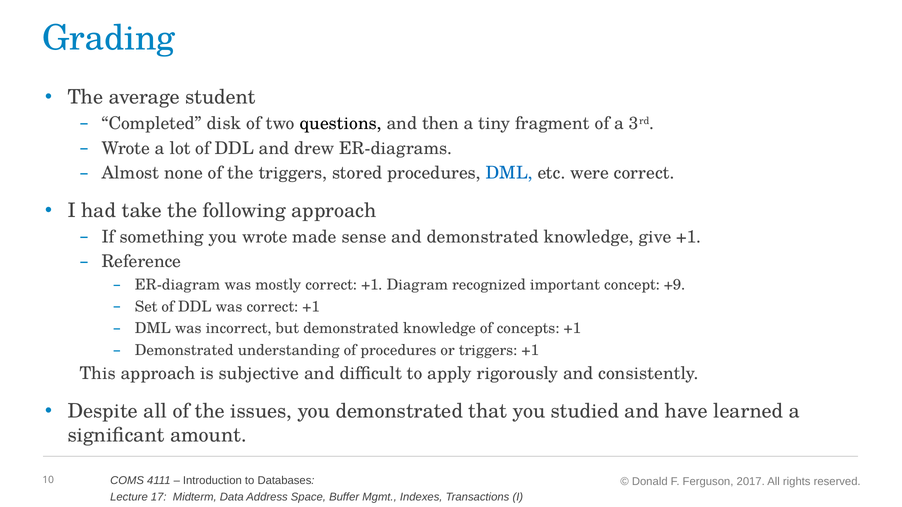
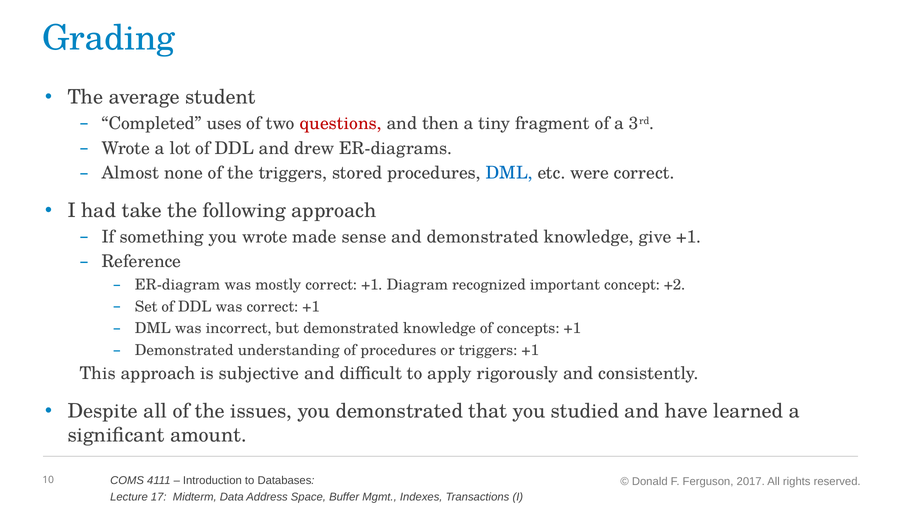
disk: disk -> uses
questions colour: black -> red
+9: +9 -> +2
